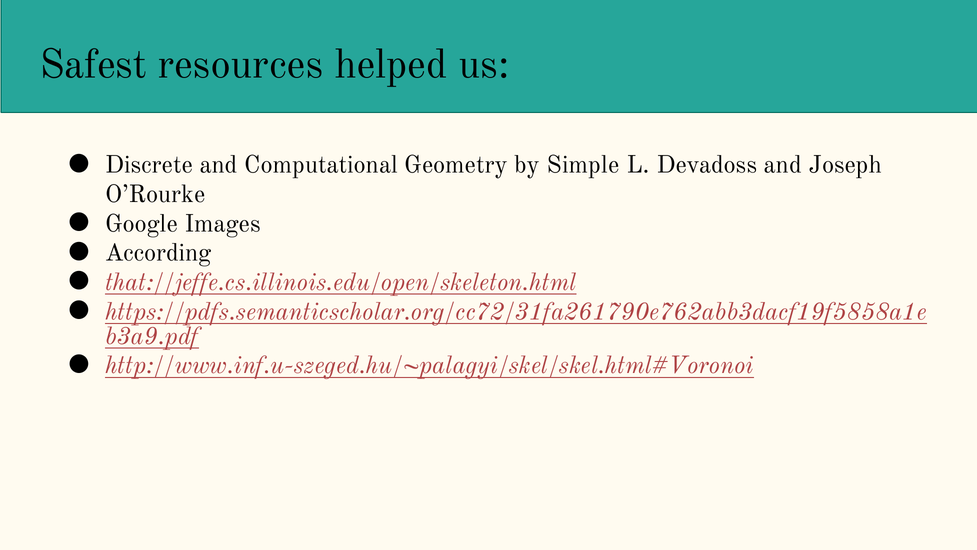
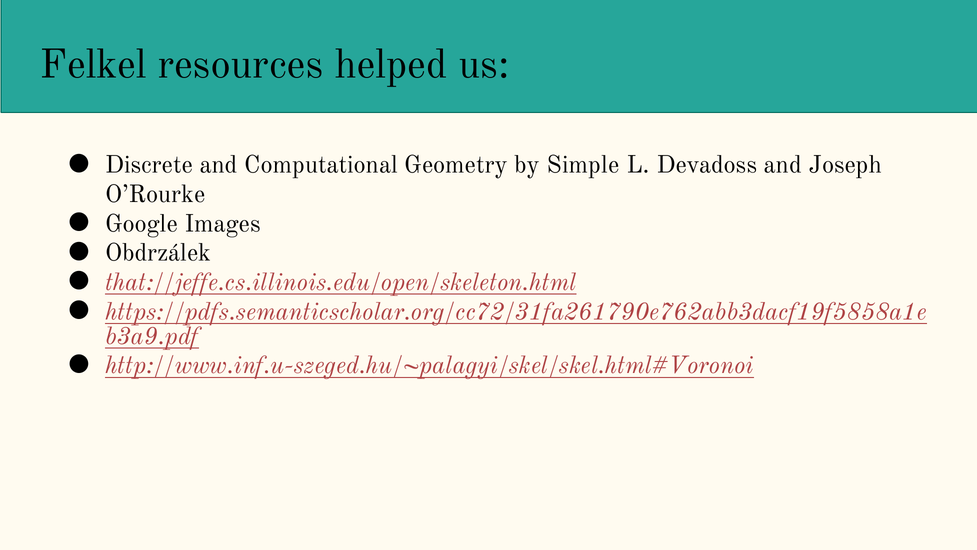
Safest: Safest -> Felkel
According: According -> Obdrzálek
